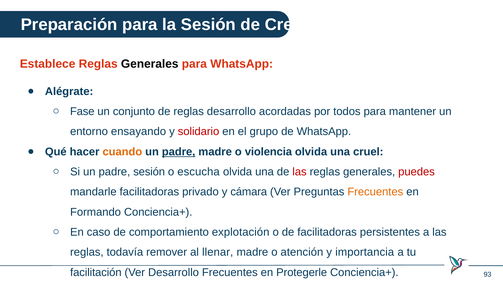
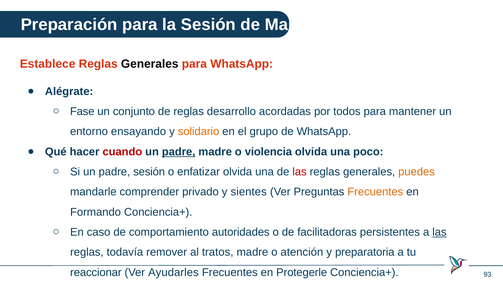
Crea: Crea -> Mala
solidario colour: red -> orange
cuando colour: orange -> red
cruel: cruel -> poco
escucha: escucha -> enfatizar
puedes colour: red -> orange
mandarle facilitadoras: facilitadoras -> comprender
cámara: cámara -> sientes
explotación: explotación -> autoridades
las at (439, 232) underline: none -> present
llenar: llenar -> tratos
importancia: importancia -> preparatoria
facilitación: facilitación -> reaccionar
Ver Desarrollo: Desarrollo -> Ayudarles
